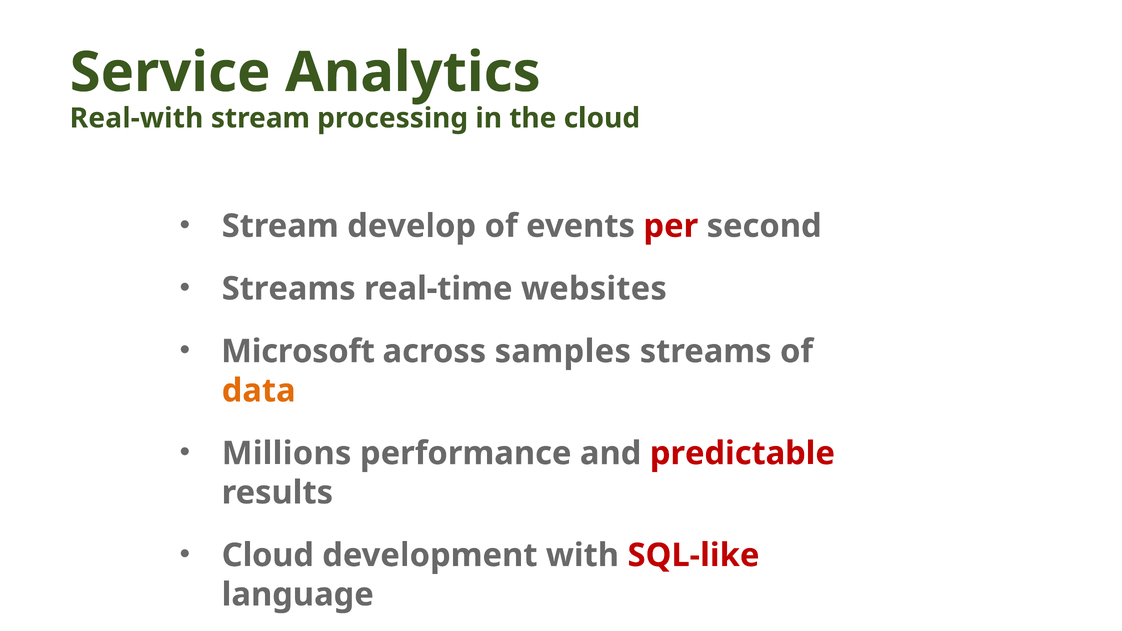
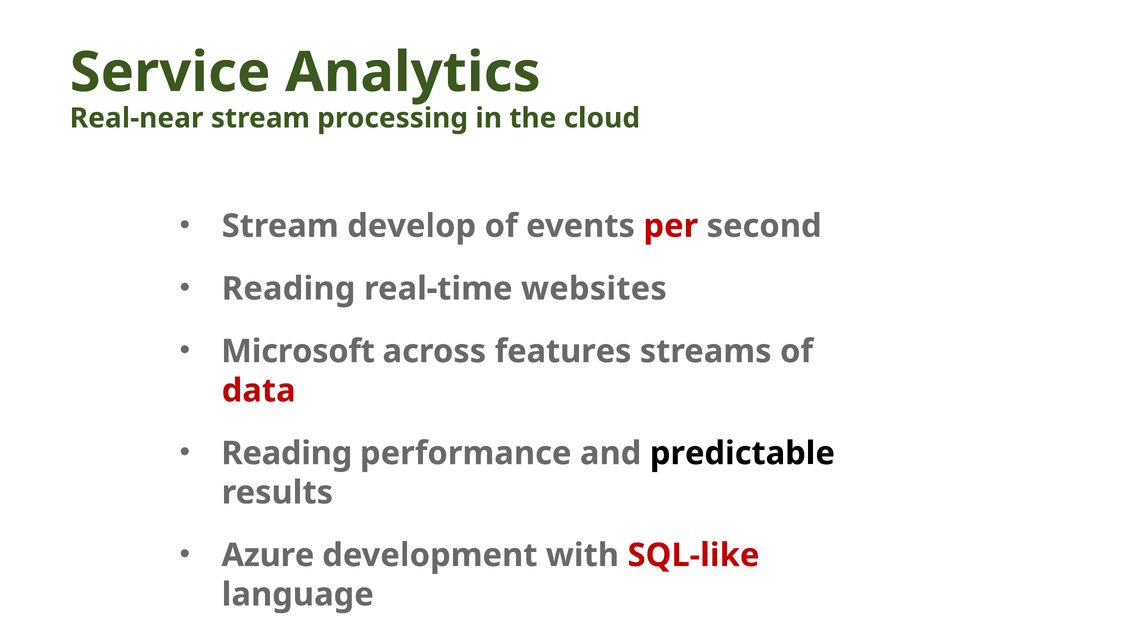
Real-with: Real-with -> Real-near
Streams at (289, 289): Streams -> Reading
samples: samples -> features
data colour: orange -> red
Millions at (287, 453): Millions -> Reading
predictable colour: red -> black
Cloud at (268, 555): Cloud -> Azure
